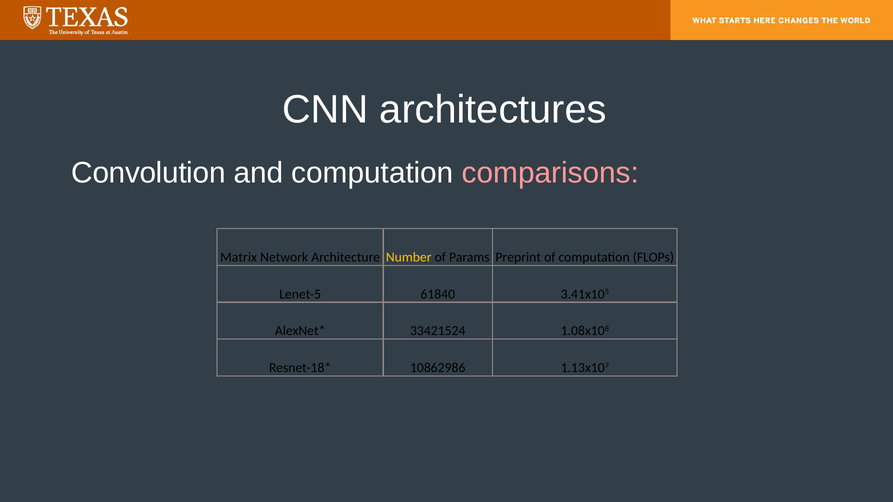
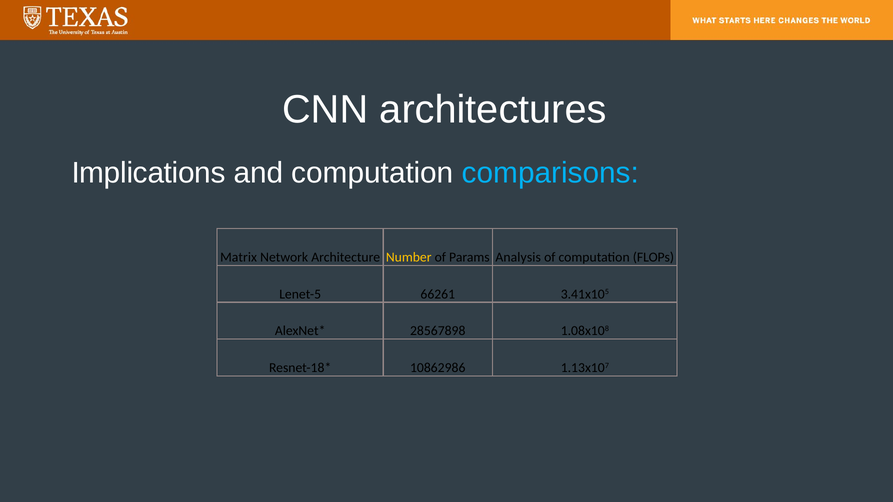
Convolution: Convolution -> Implications
comparisons colour: pink -> light blue
Preprint: Preprint -> Analysis
61840: 61840 -> 66261
33421524: 33421524 -> 28567898
